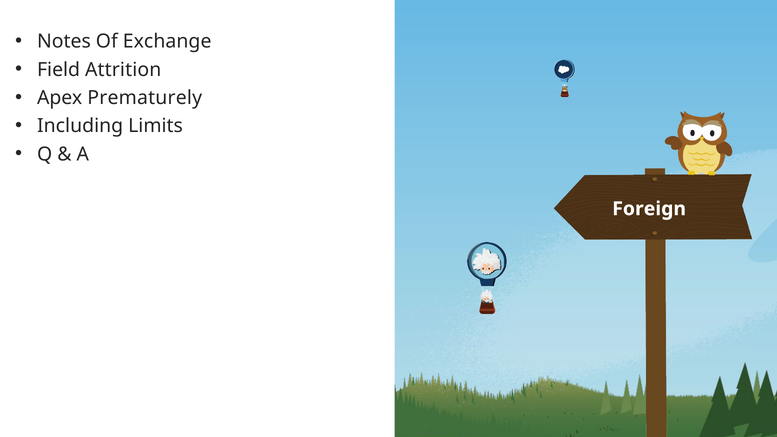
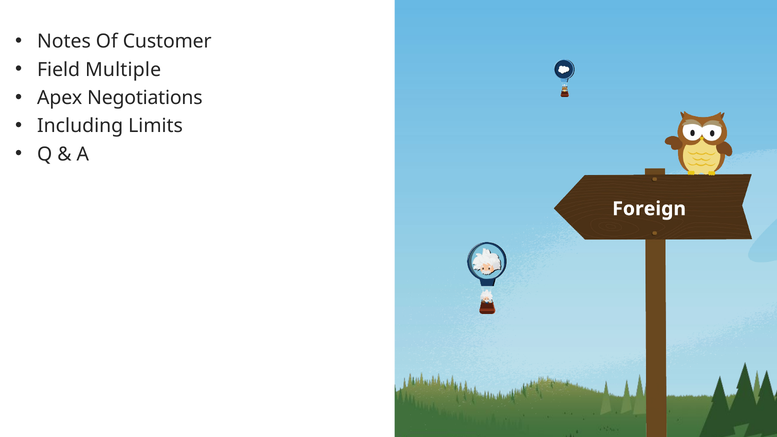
Exchange: Exchange -> Customer
Attrition: Attrition -> Multiple
Prematurely: Prematurely -> Negotiations
